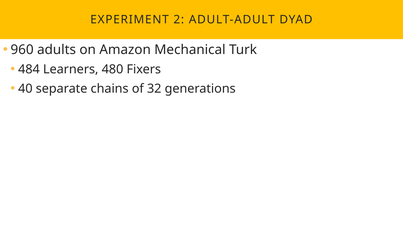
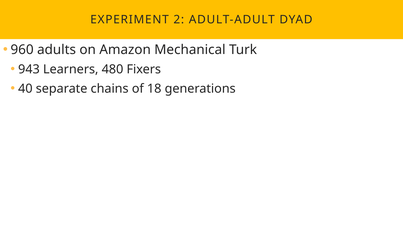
484: 484 -> 943
32: 32 -> 18
